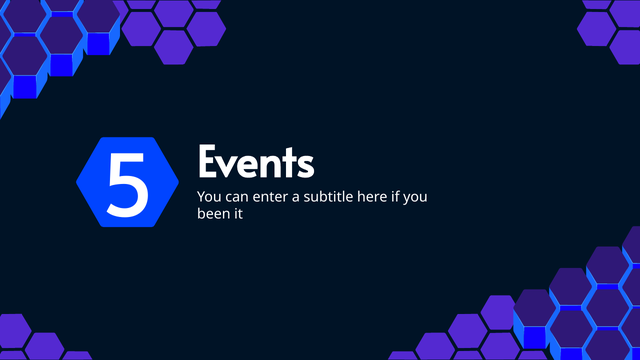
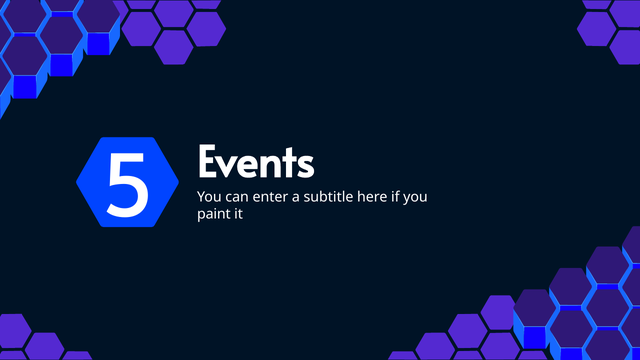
been: been -> paint
